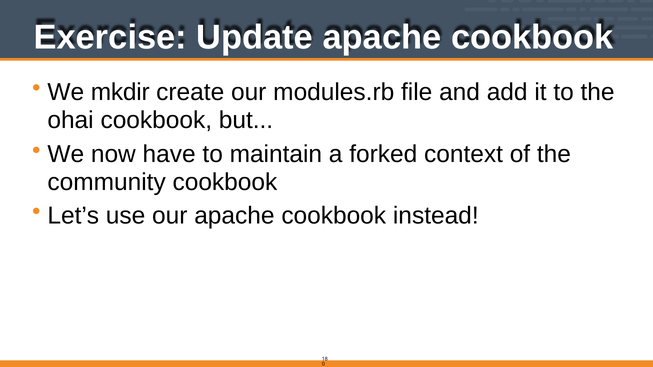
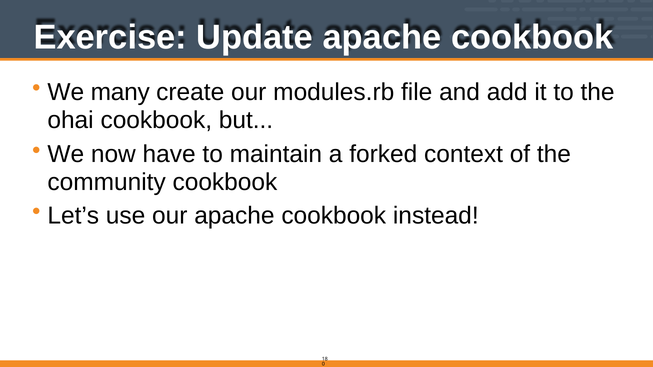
mkdir: mkdir -> many
